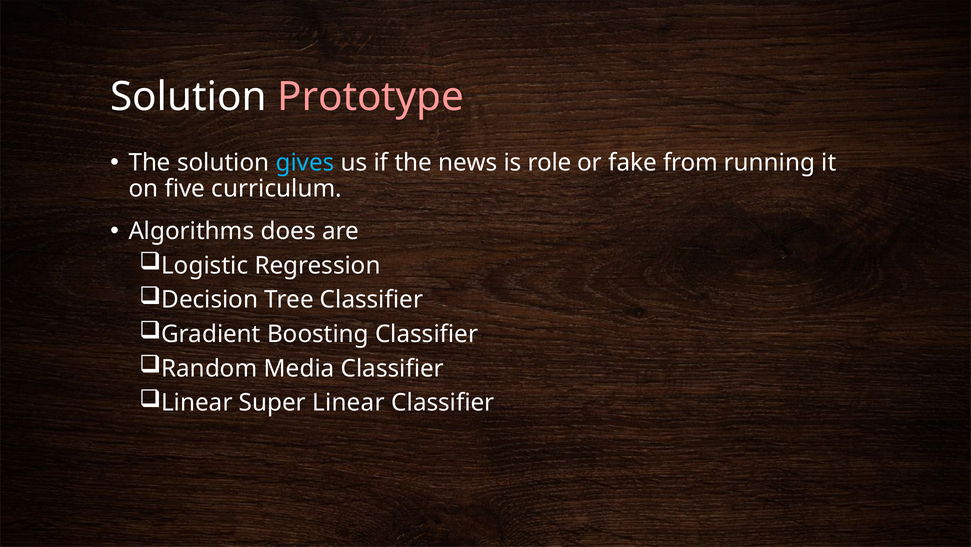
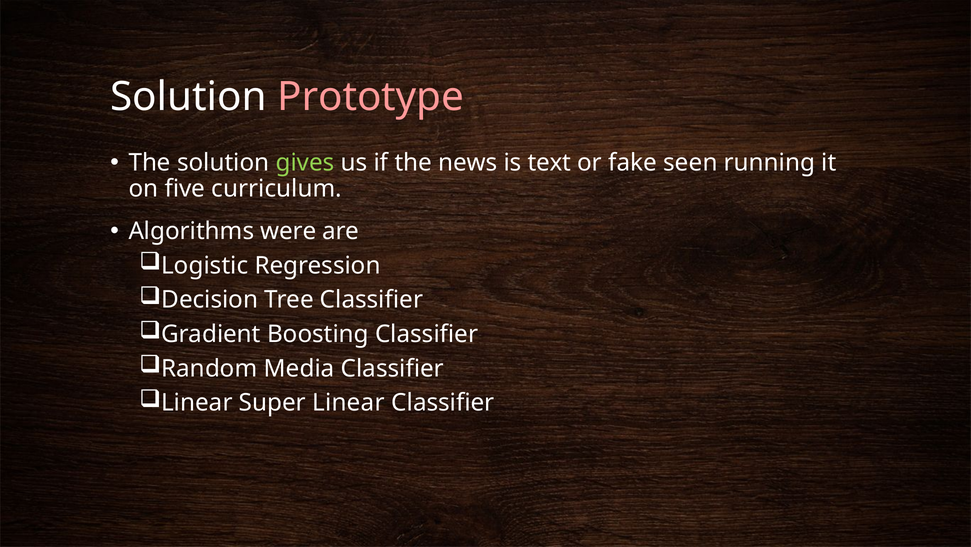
gives colour: light blue -> light green
role: role -> text
from: from -> seen
does: does -> were
